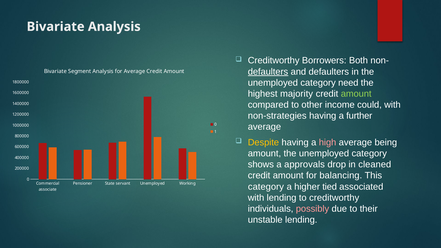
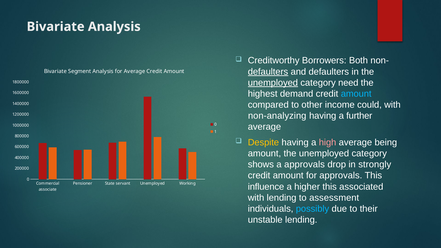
unemployed at (273, 83) underline: none -> present
majority: majority -> demand
amount at (356, 94) colour: light green -> light blue
non-strategies: non-strategies -> non-analyzing
cleaned: cleaned -> strongly
for balancing: balancing -> approvals
category at (266, 187): category -> influence
higher tied: tied -> this
to creditworthy: creditworthy -> assessment
possibly colour: pink -> light blue
